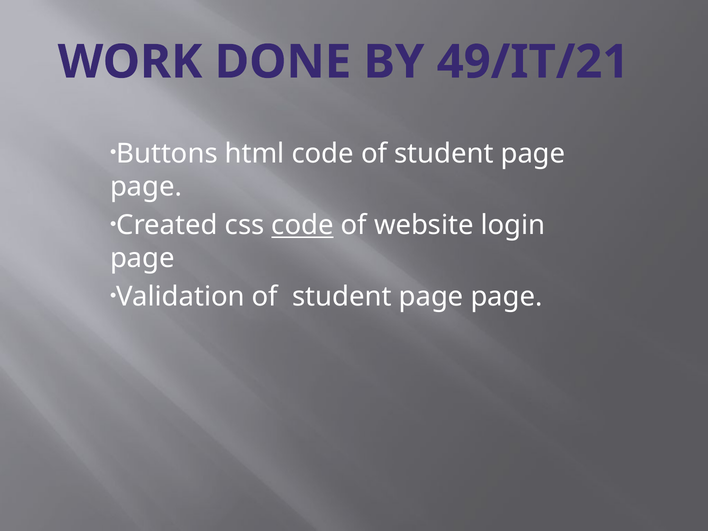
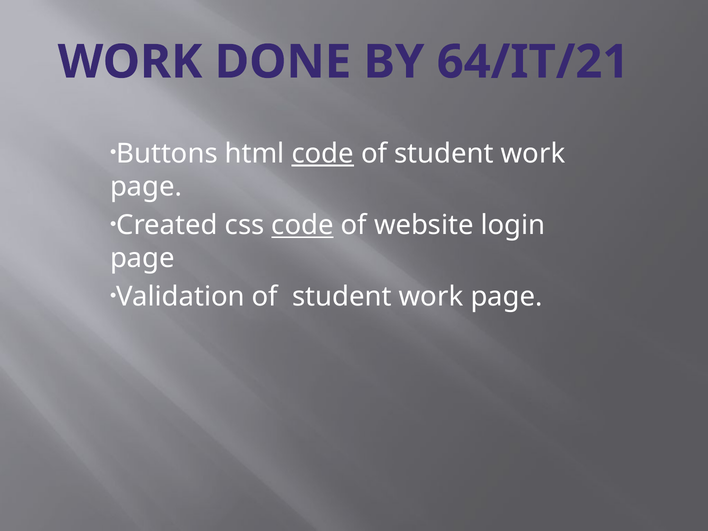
49/IT/21: 49/IT/21 -> 64/IT/21
code at (323, 154) underline: none -> present
page at (533, 154): page -> work
Validation of student page: page -> work
